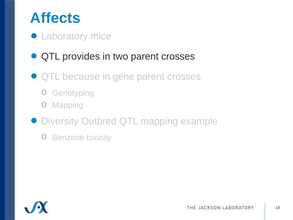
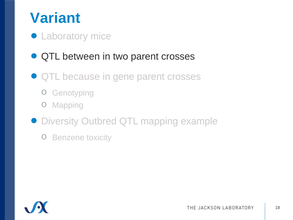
Affects: Affects -> Variant
provides: provides -> between
